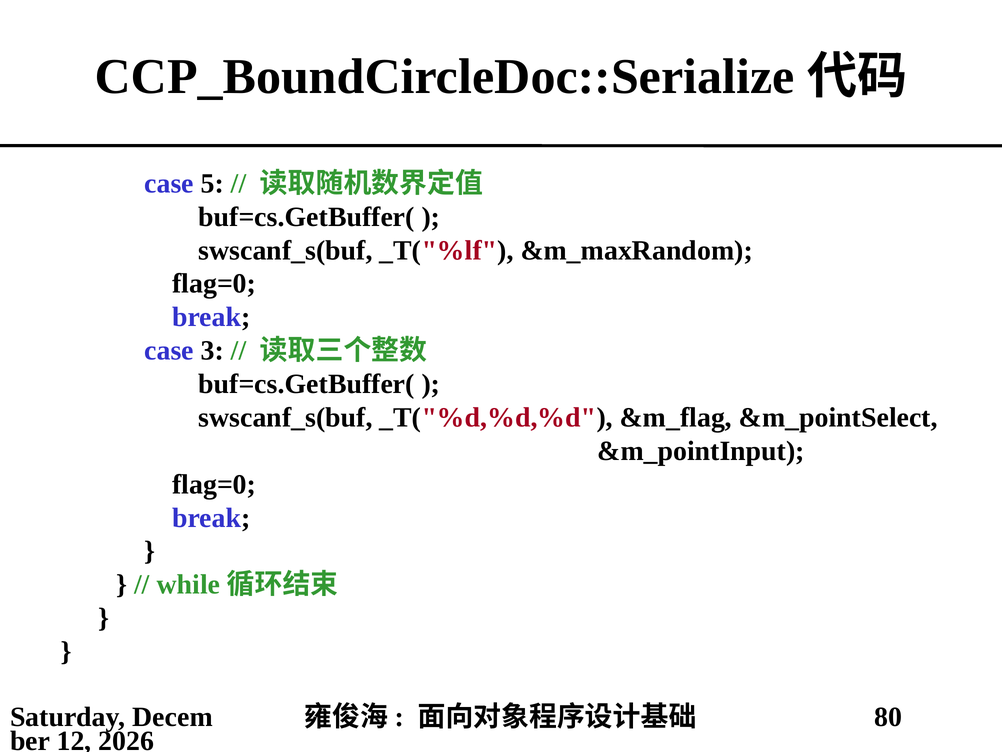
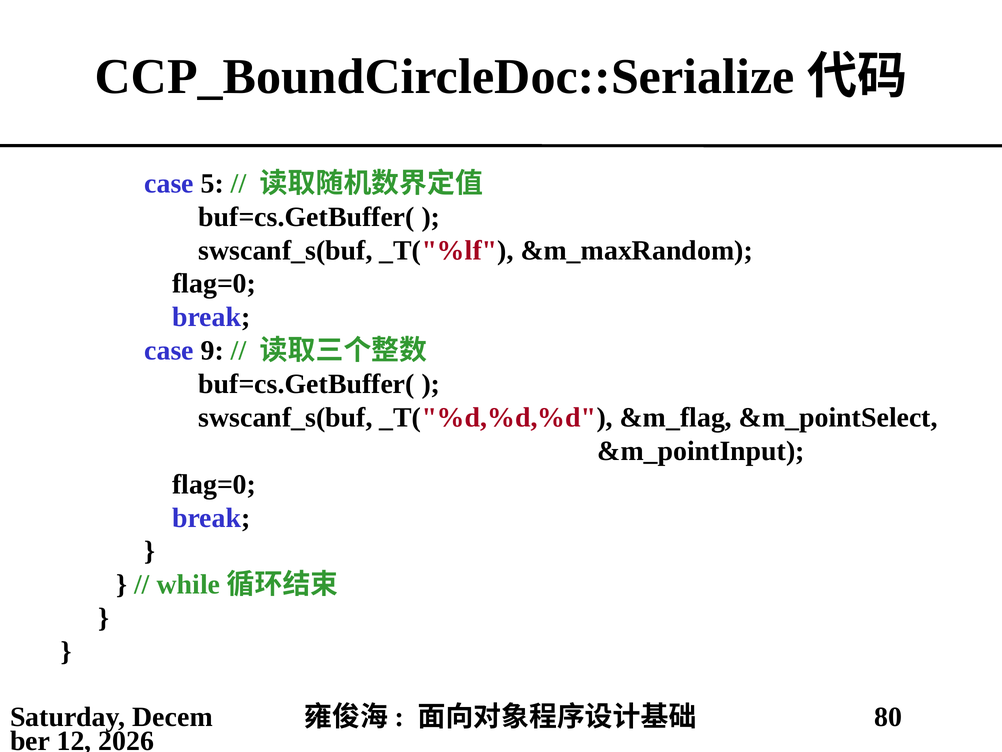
3: 3 -> 9
